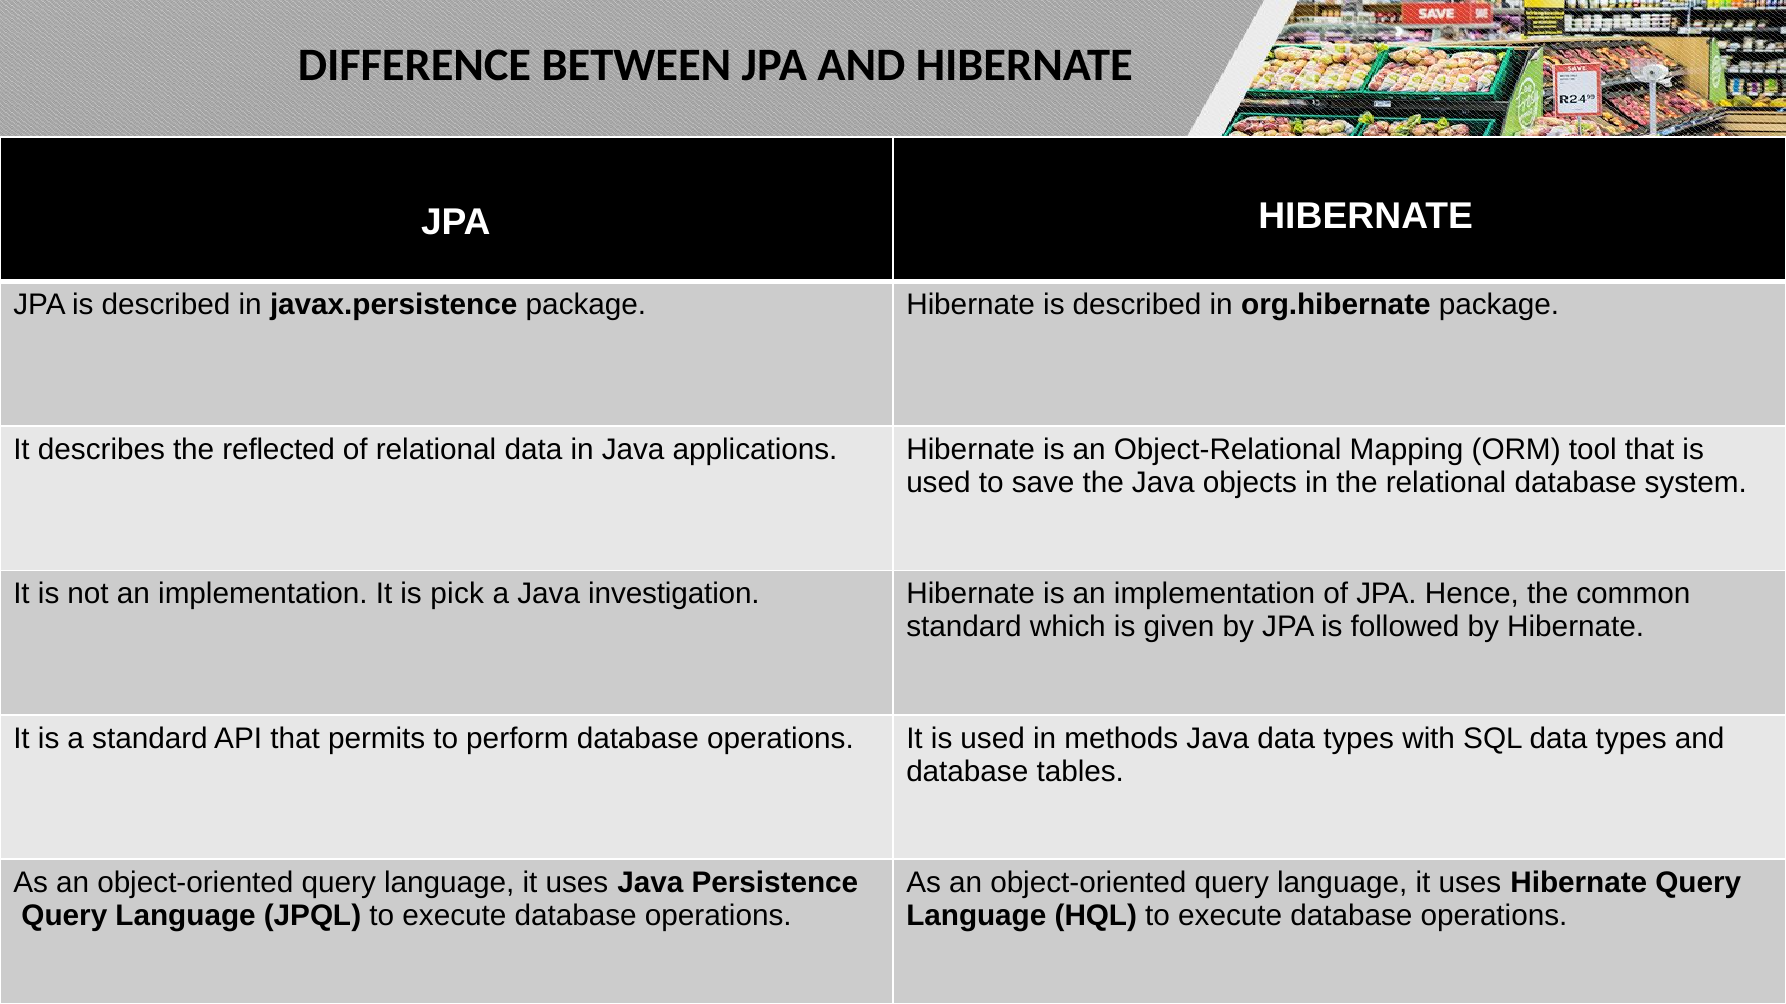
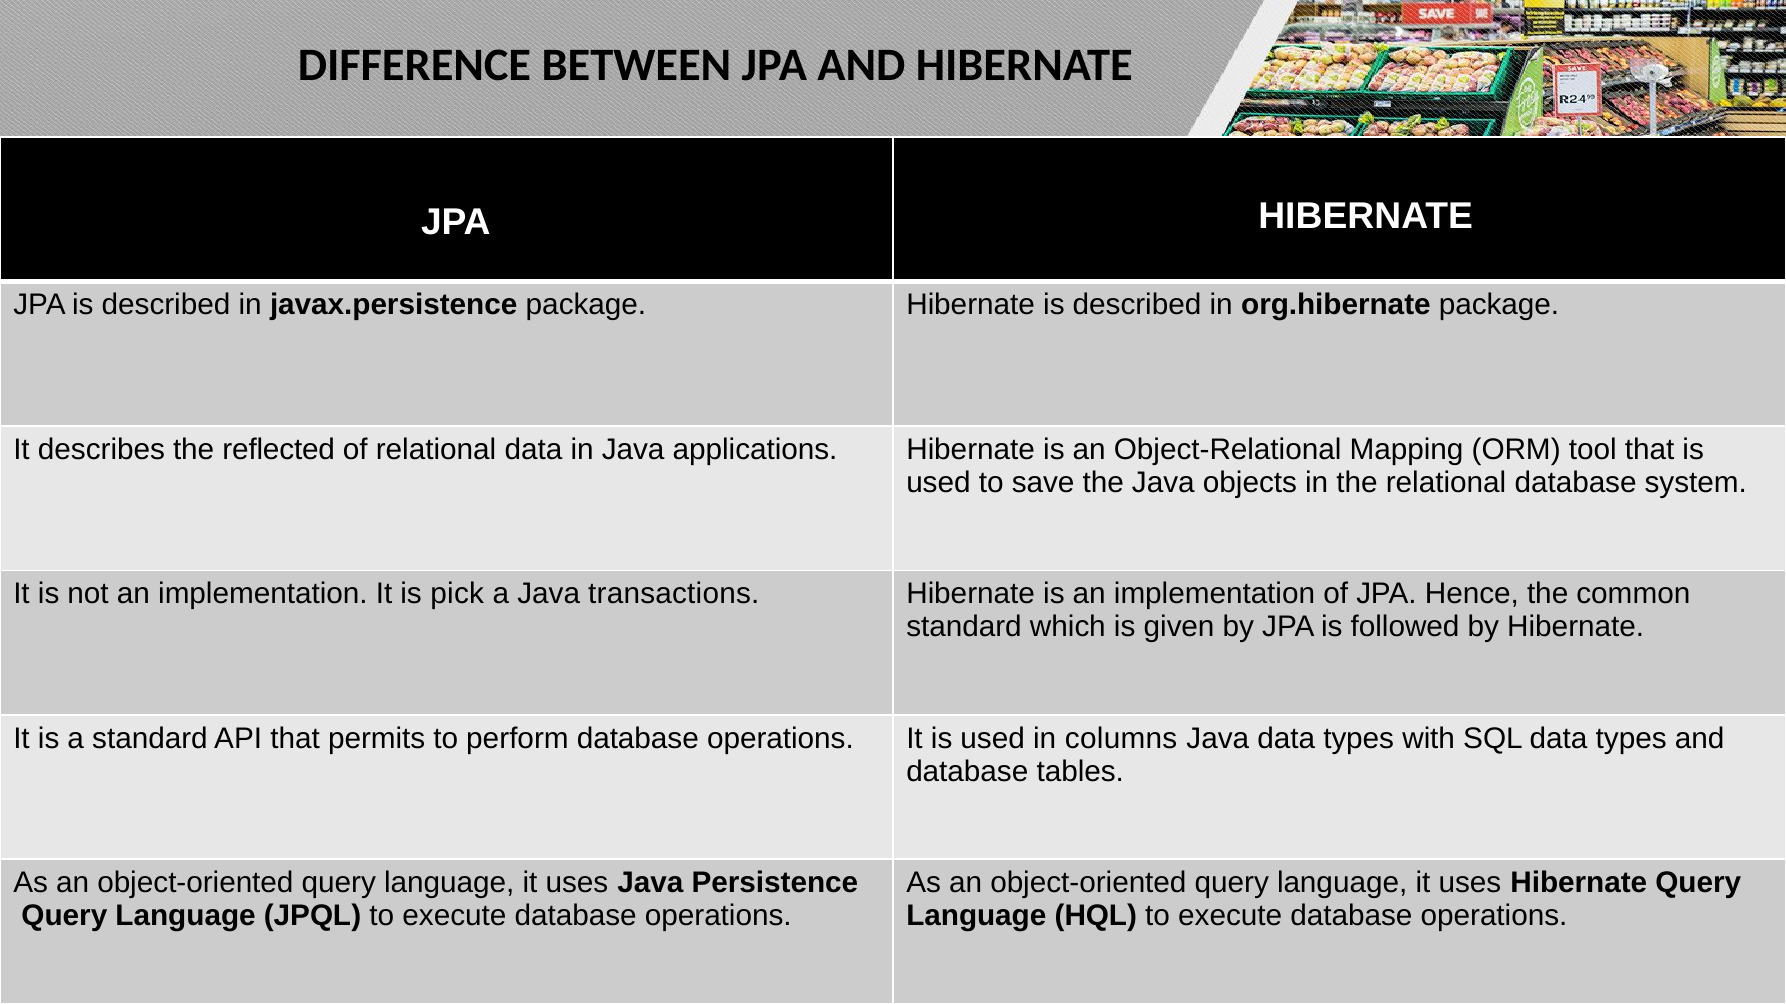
investigation: investigation -> transactions
methods: methods -> columns
